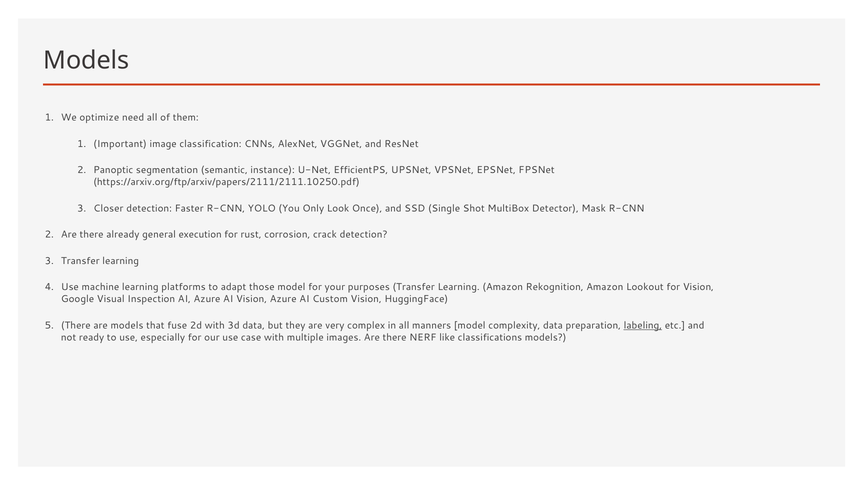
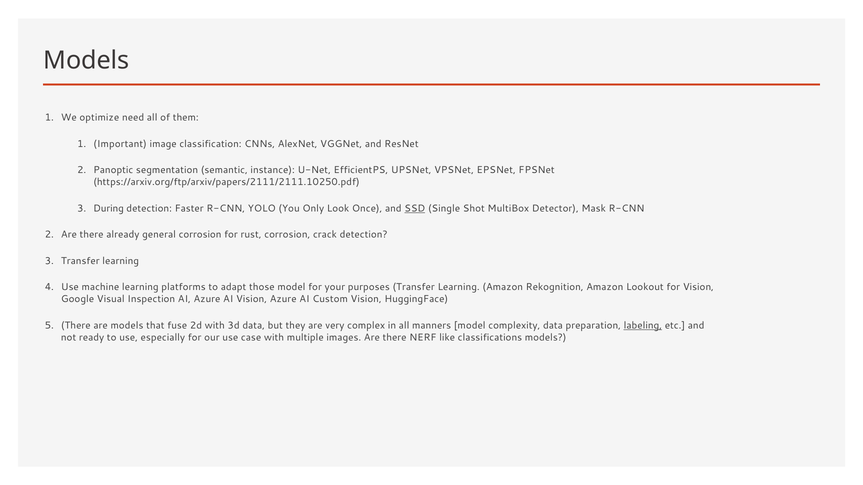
Closer: Closer -> During
SSD underline: none -> present
general execution: execution -> corrosion
